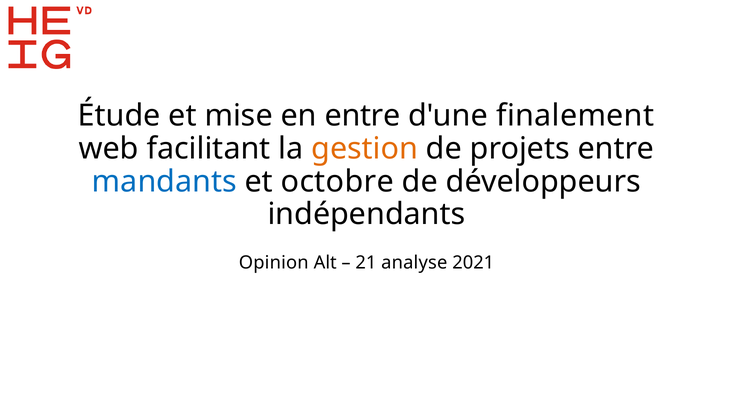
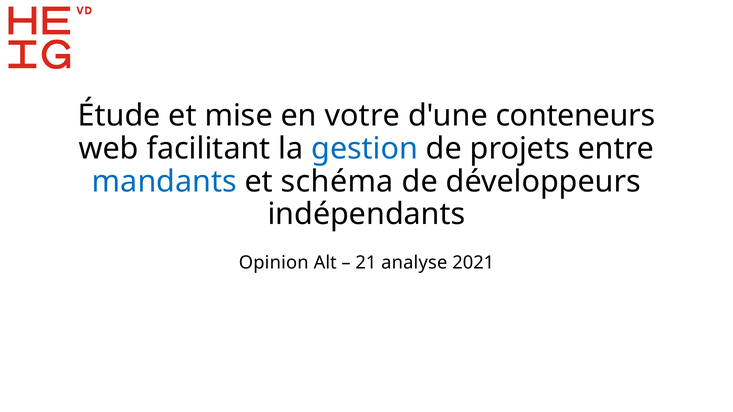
en entre: entre -> votre
finalement: finalement -> conteneurs
gestion colour: orange -> blue
octobre: octobre -> schéma
